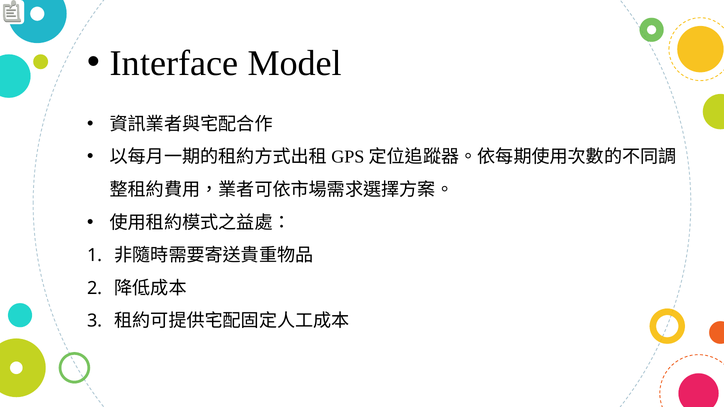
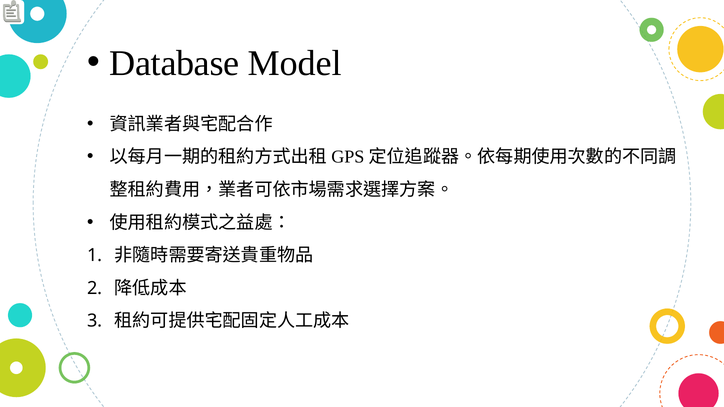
Interface: Interface -> Database
